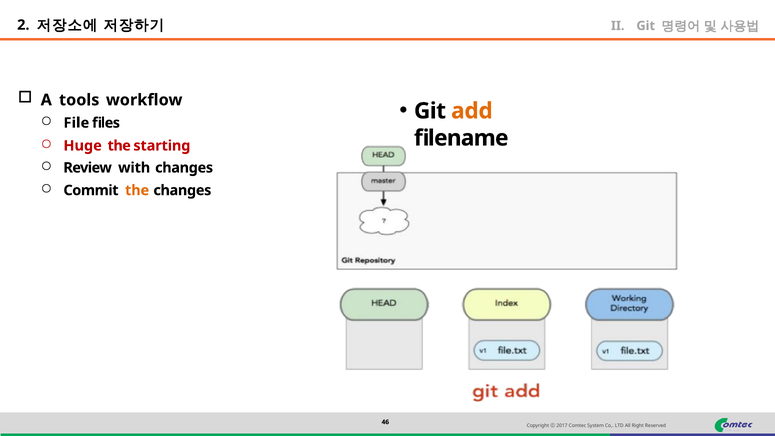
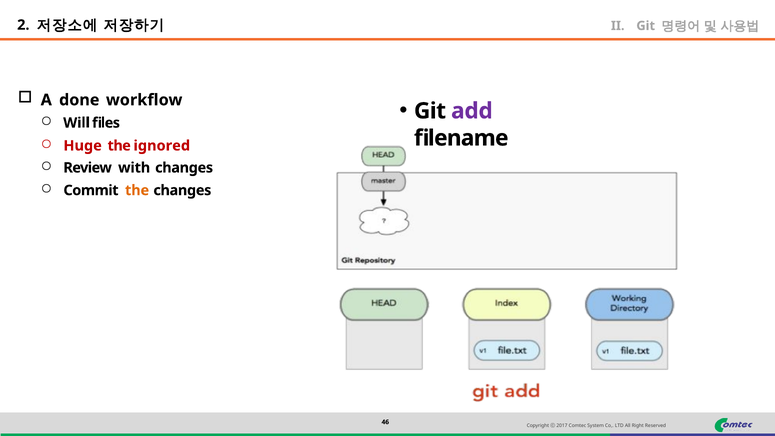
tools: tools -> done
add colour: orange -> purple
File: File -> Will
starting: starting -> ignored
